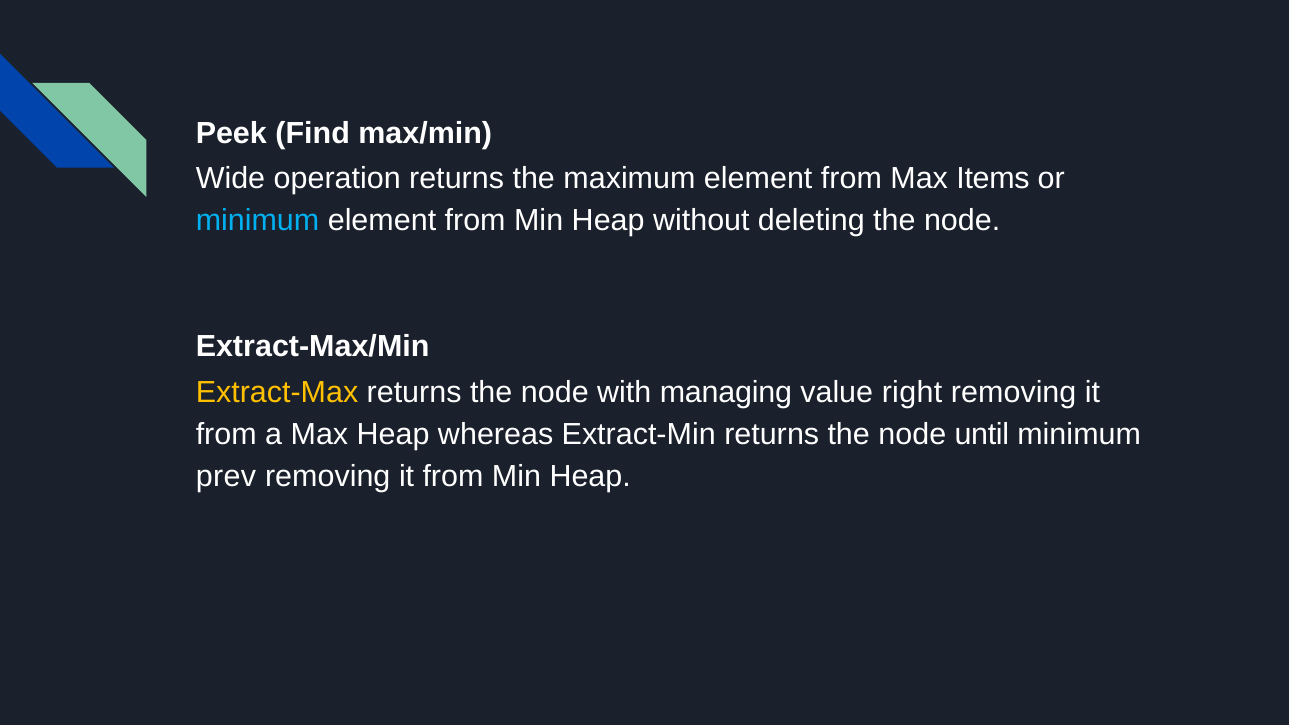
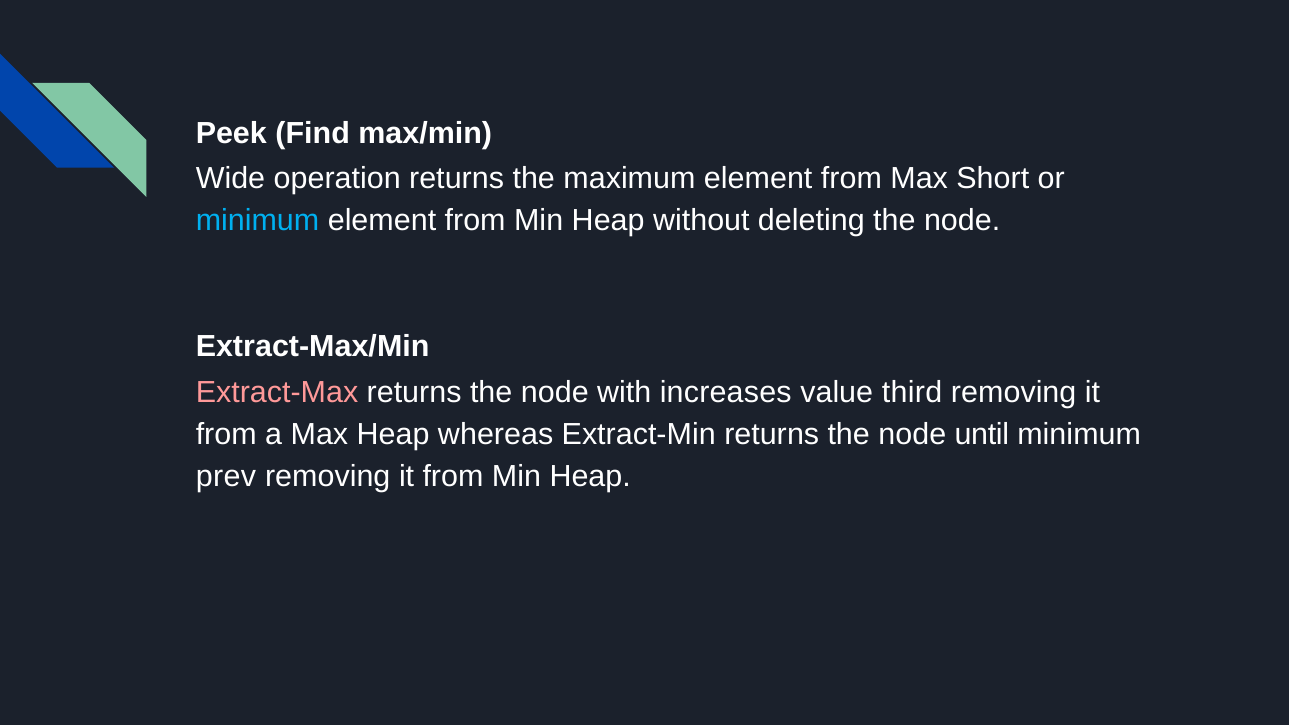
Items: Items -> Short
Extract-Max colour: yellow -> pink
managing: managing -> increases
right: right -> third
